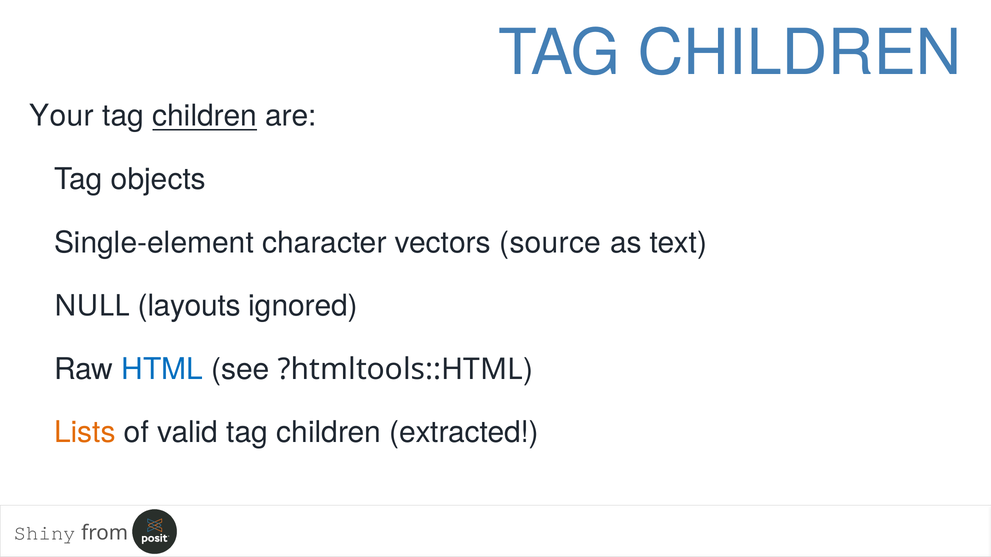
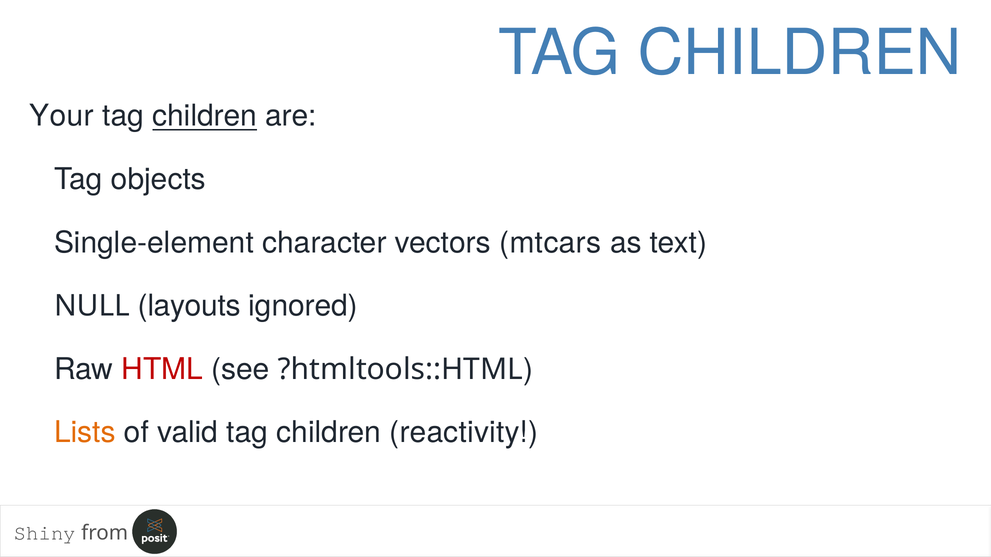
source: source -> mtcars
HTML colour: blue -> red
extracted: extracted -> reactivity
